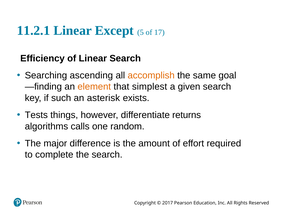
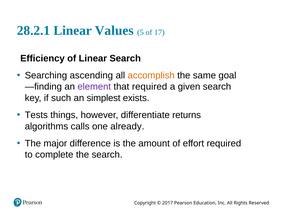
11.2.1: 11.2.1 -> 28.2.1
Except: Except -> Values
element colour: orange -> purple
that simplest: simplest -> required
asterisk: asterisk -> simplest
random: random -> already
